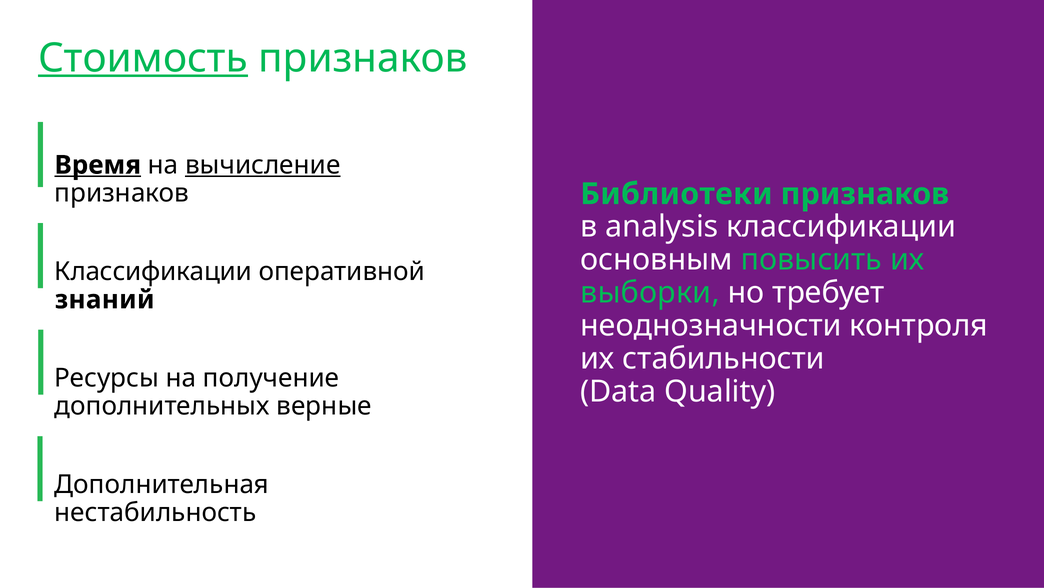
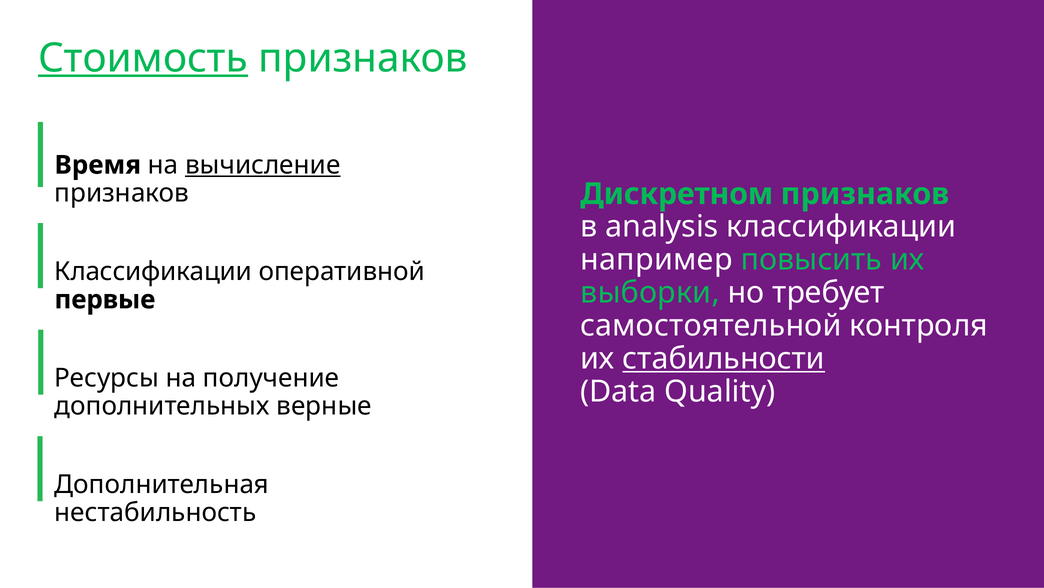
Время underline: present -> none
Библиотеки: Библиотеки -> Дискретном
основным: основным -> например
знаний: знаний -> первые
неоднозначности: неоднозначности -> самостоятельной
стабильности underline: none -> present
